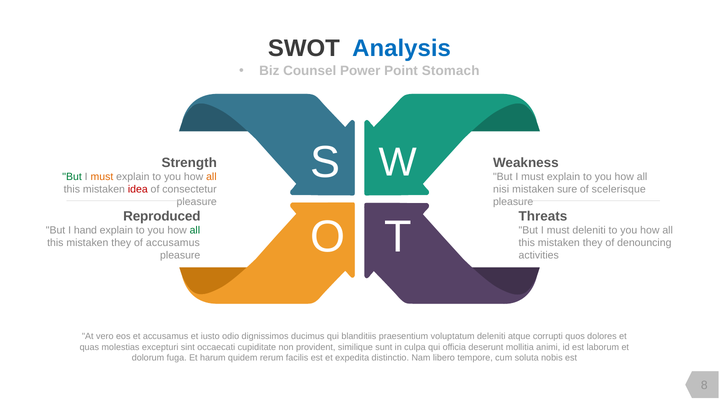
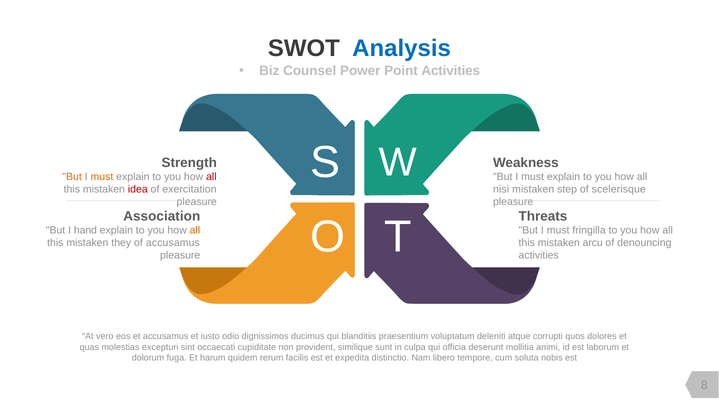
Point Stomach: Stomach -> Activities
But at (72, 177) colour: green -> orange
all at (211, 177) colour: orange -> red
consectetur: consectetur -> exercitation
sure: sure -> step
Reproduced: Reproduced -> Association
all at (195, 230) colour: green -> orange
must deleniti: deleniti -> fringilla
they at (593, 243): they -> arcu
